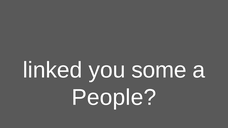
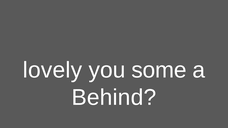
linked: linked -> lovely
People: People -> Behind
